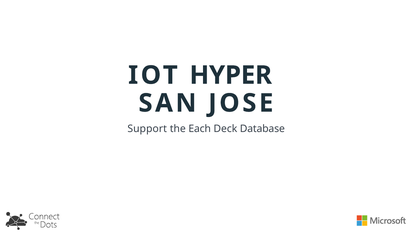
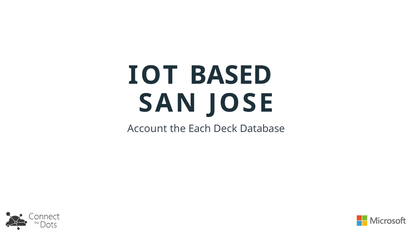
HYPER: HYPER -> BASED
Support: Support -> Account
